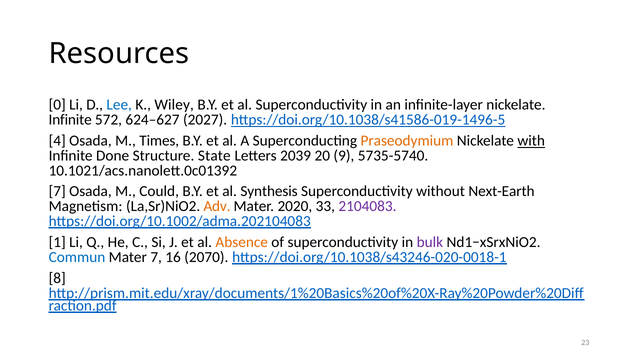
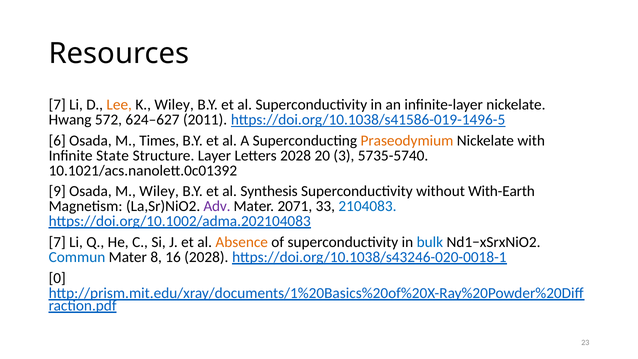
0 at (57, 105): 0 -> 7
Lee colour: blue -> orange
Infinite at (70, 120): Infinite -> Hwang
2027: 2027 -> 2011
4: 4 -> 6
with underline: present -> none
Done: Done -> State
State: State -> Layer
Letters 2039: 2039 -> 2028
9: 9 -> 3
7 at (57, 191): 7 -> 9
M Could: Could -> Wiley
Next-Earth: Next-Earth -> With-Earth
Adv colour: orange -> purple
2020: 2020 -> 2071
2104083 colour: purple -> blue
1 at (57, 242): 1 -> 7
bulk colour: purple -> blue
Mater 7: 7 -> 8
16 2070: 2070 -> 2028
8: 8 -> 0
